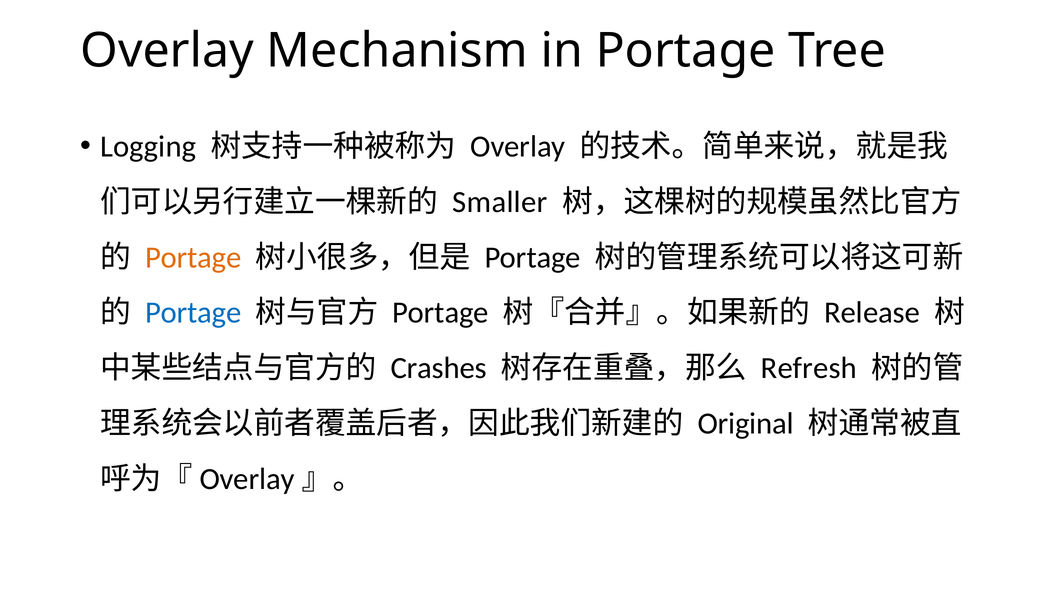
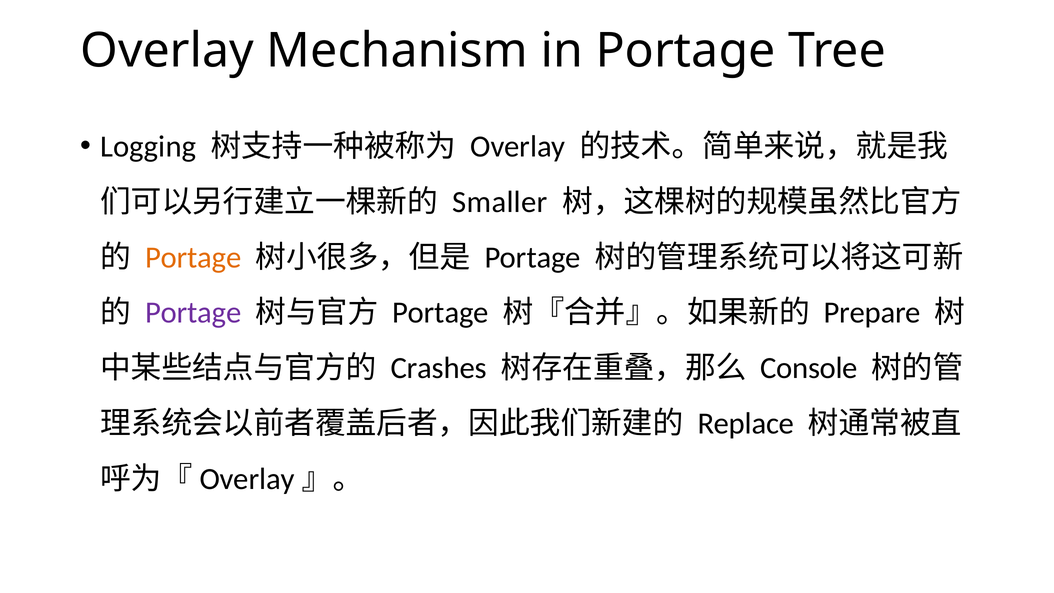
Portage at (193, 313) colour: blue -> purple
Release: Release -> Prepare
Refresh: Refresh -> Console
Original: Original -> Replace
